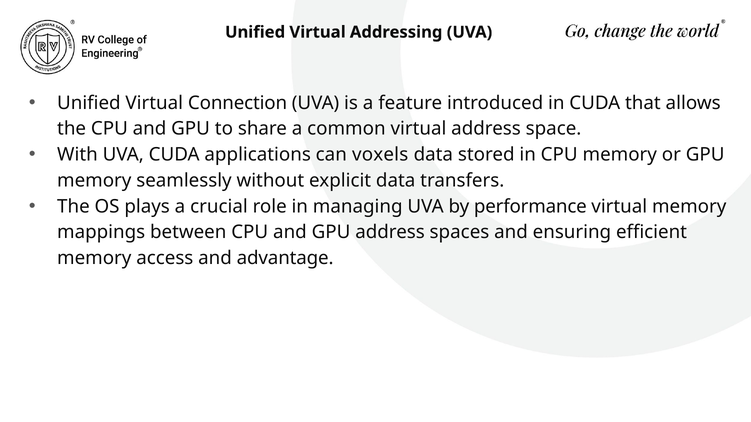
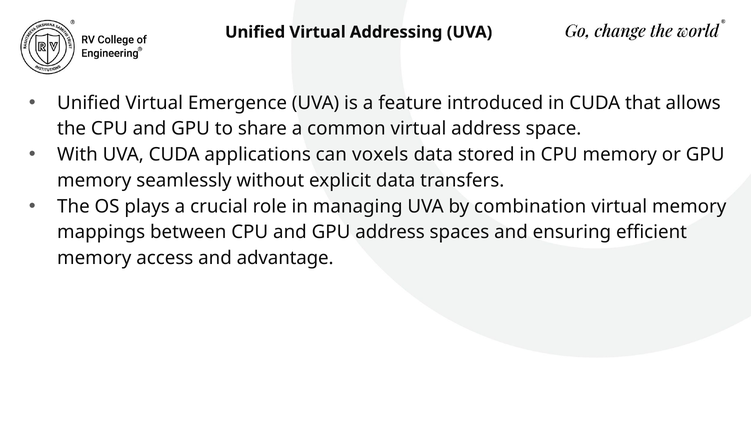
Connection: Connection -> Emergence
performance: performance -> combination
